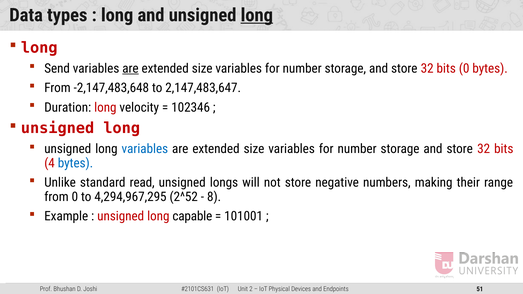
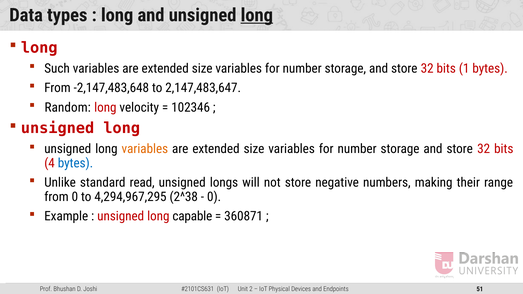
Send: Send -> Such
are at (130, 68) underline: present -> none
bits 0: 0 -> 1
Duration: Duration -> Random
variables at (145, 149) colour: blue -> orange
2^52: 2^52 -> 2^38
8 at (214, 197): 8 -> 0
101001: 101001 -> 360871
